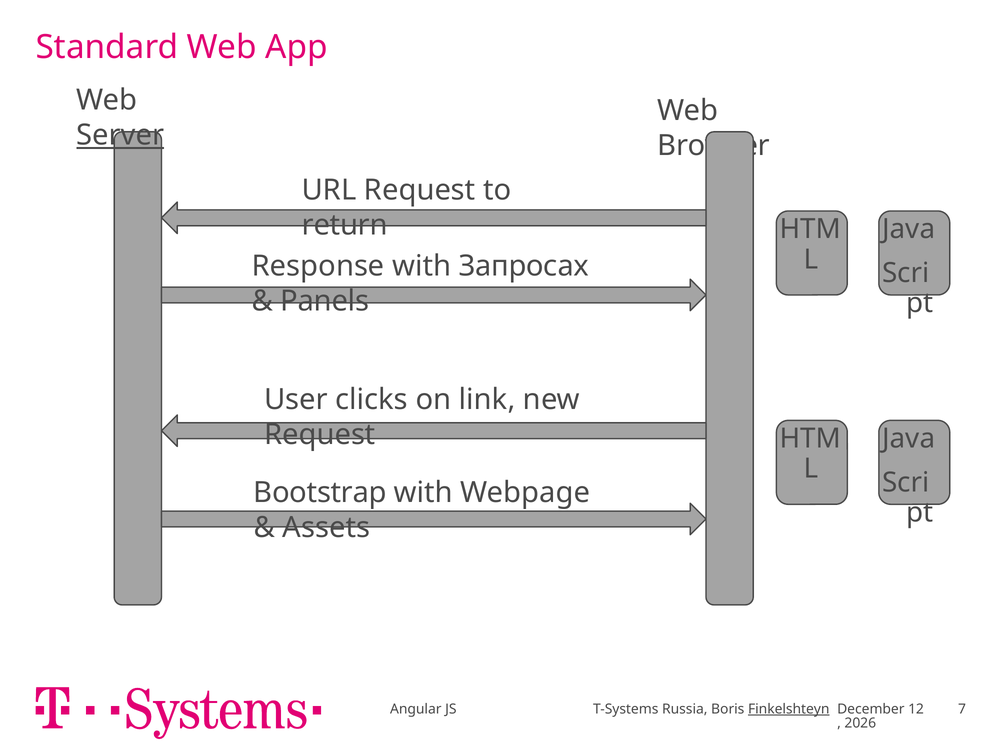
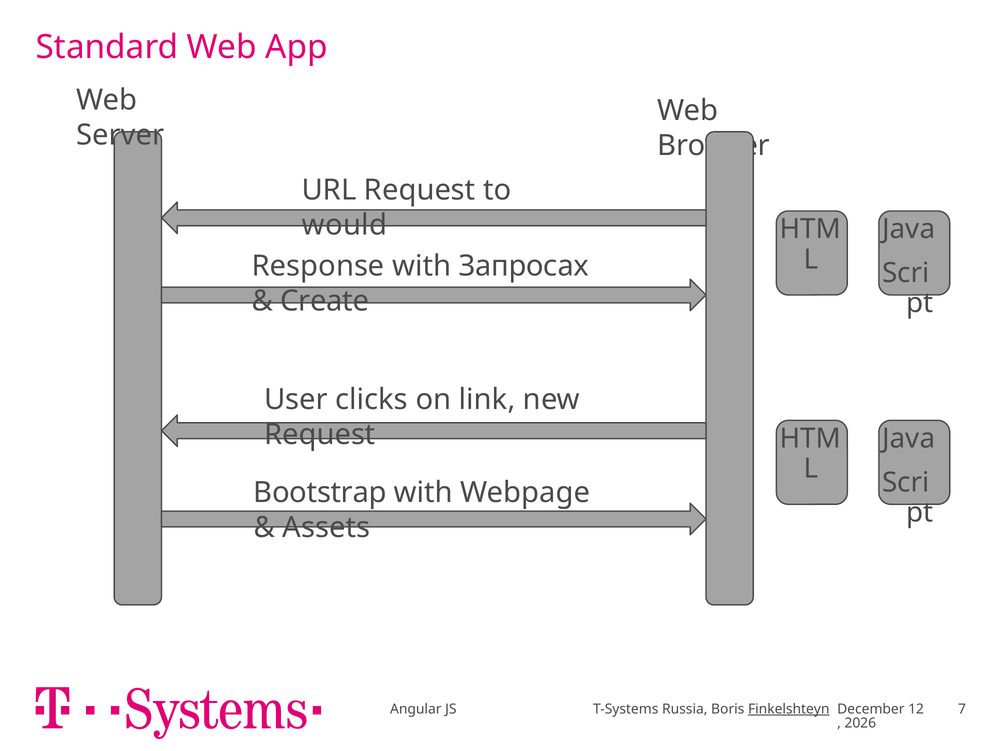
Server underline: present -> none
return: return -> would
Panels: Panels -> Create
